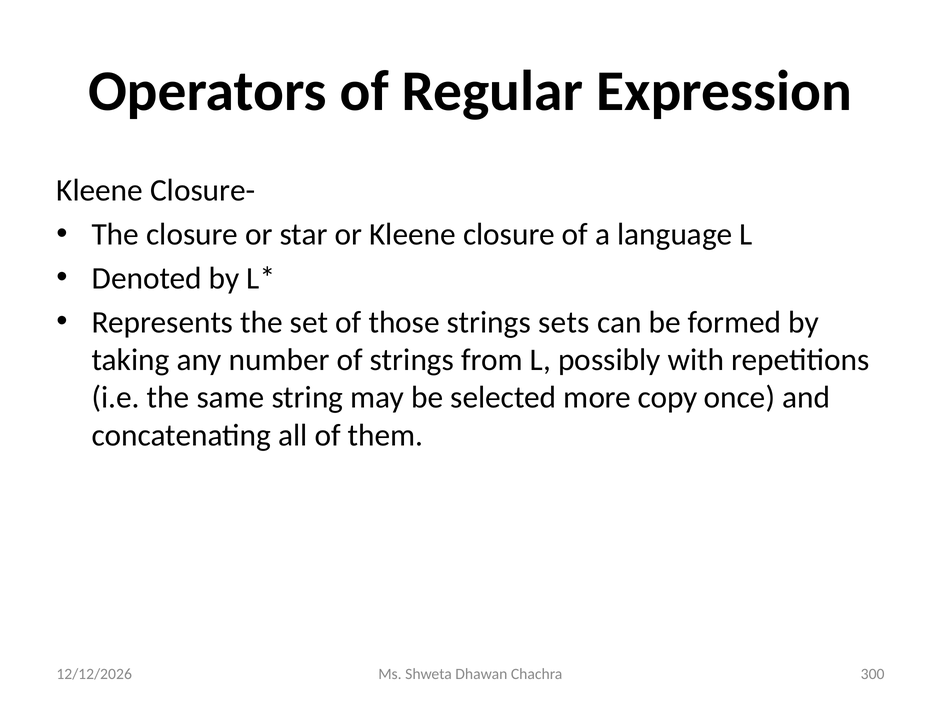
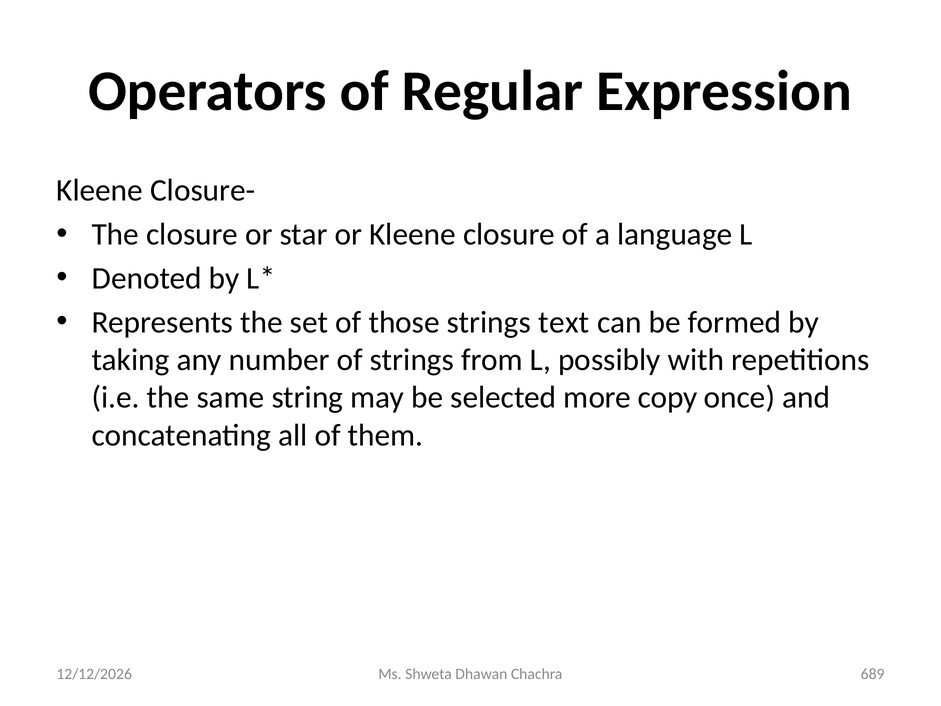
sets: sets -> text
300: 300 -> 689
